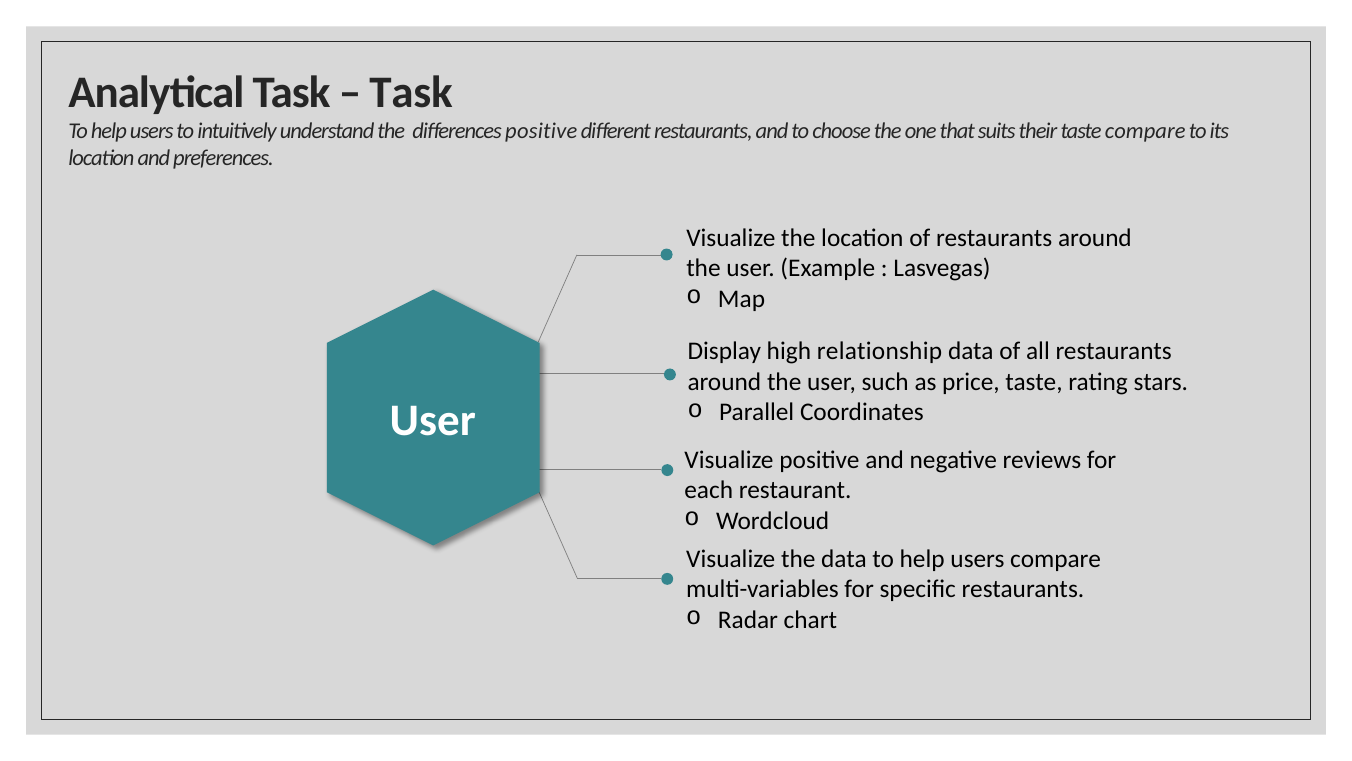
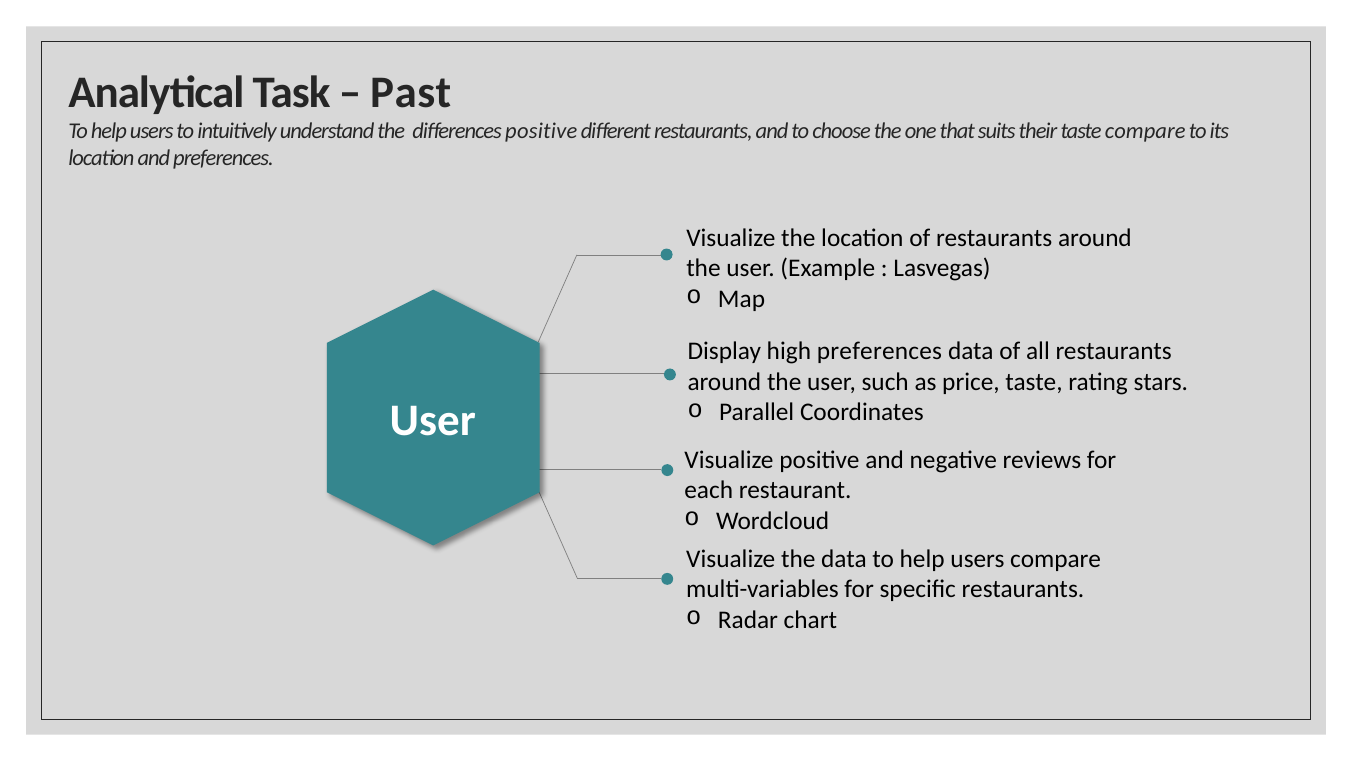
Task at (411, 92): Task -> Past
high relationship: relationship -> preferences
